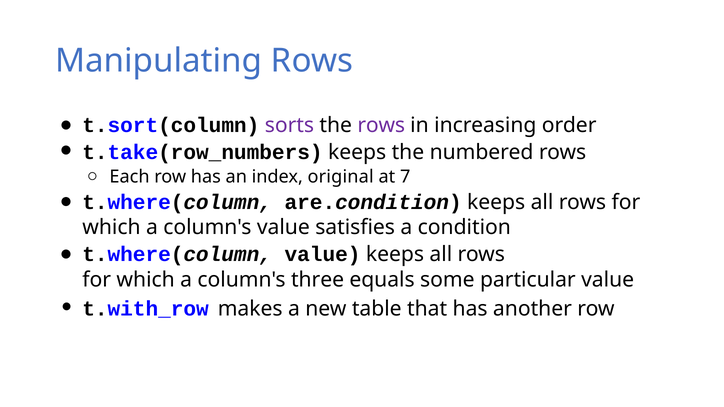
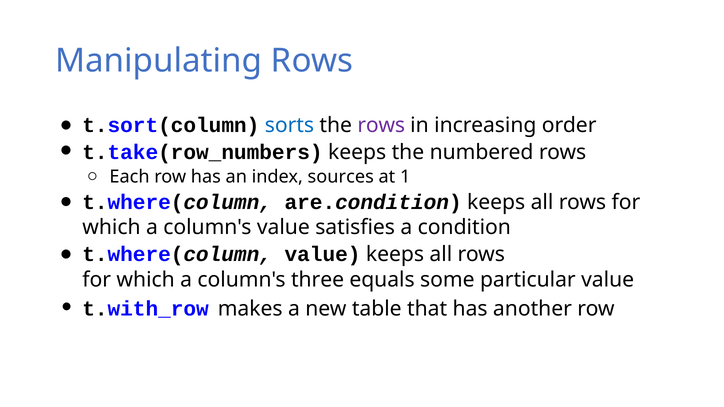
sorts colour: purple -> blue
original: original -> sources
7: 7 -> 1
